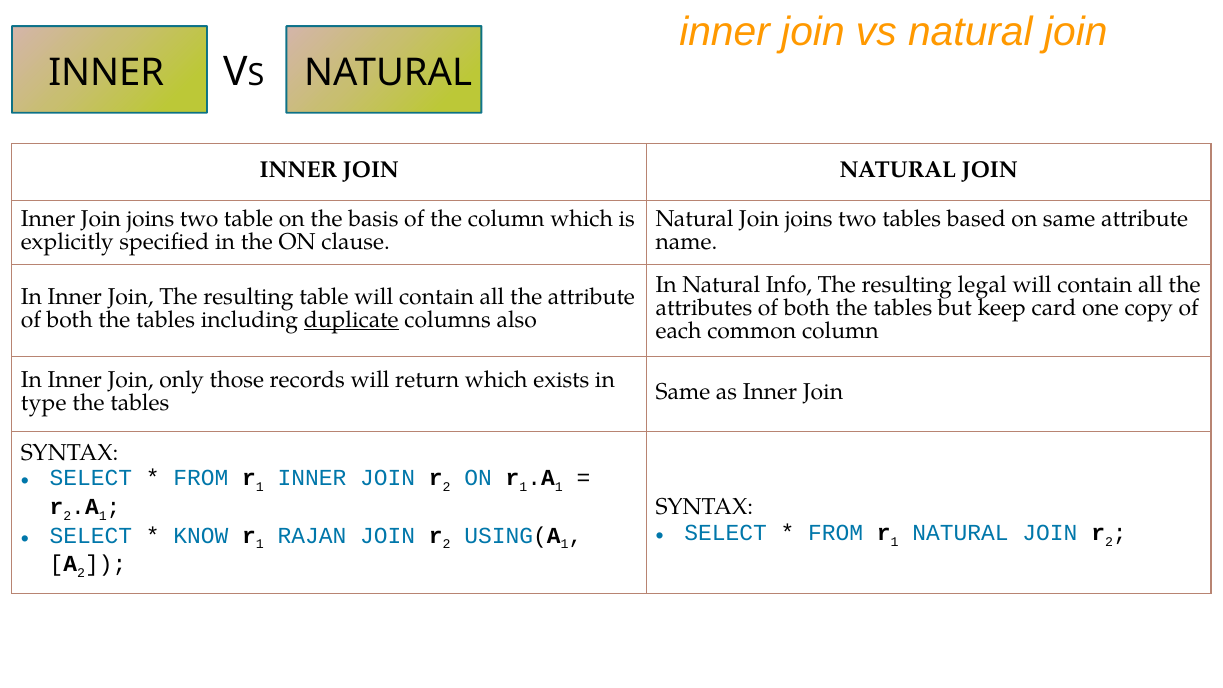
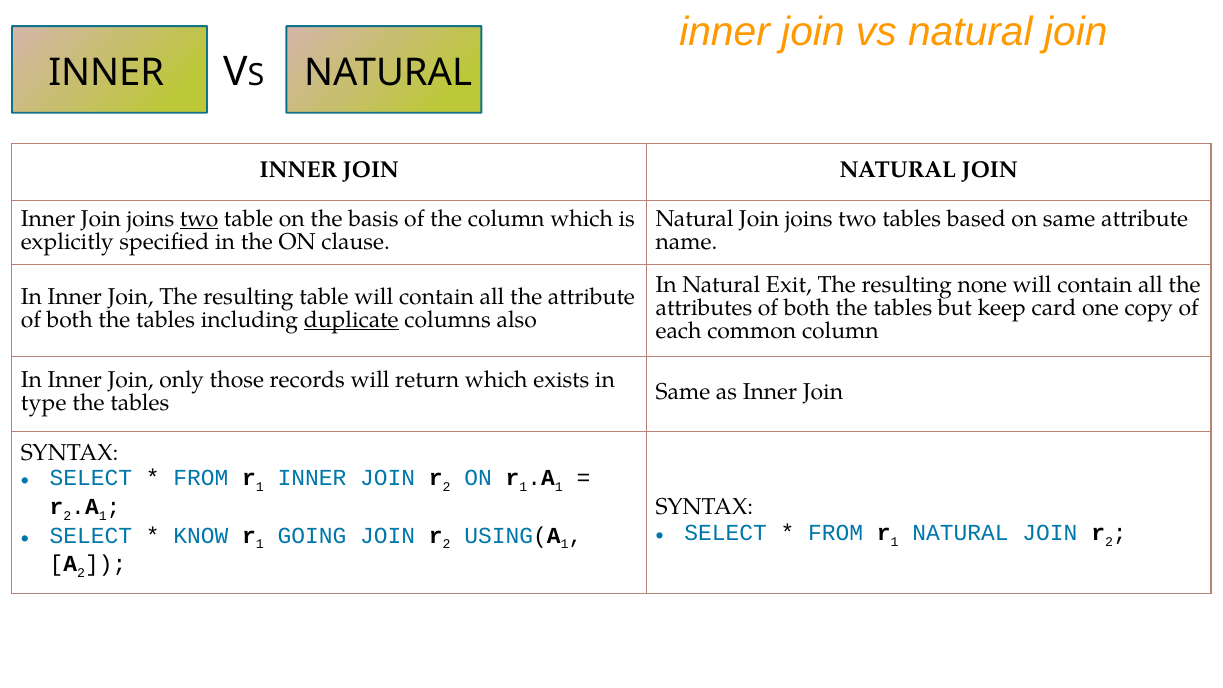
two at (199, 219) underline: none -> present
Info: Info -> Exit
legal: legal -> none
RAJAN: RAJAN -> GOING
